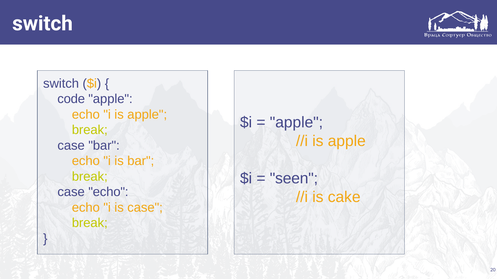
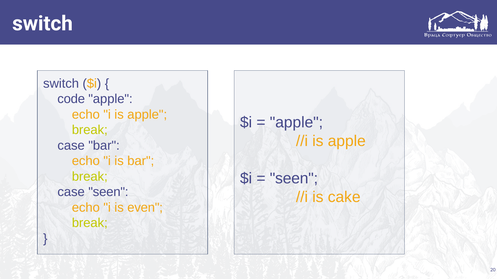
case echo: echo -> seen
is case: case -> even
